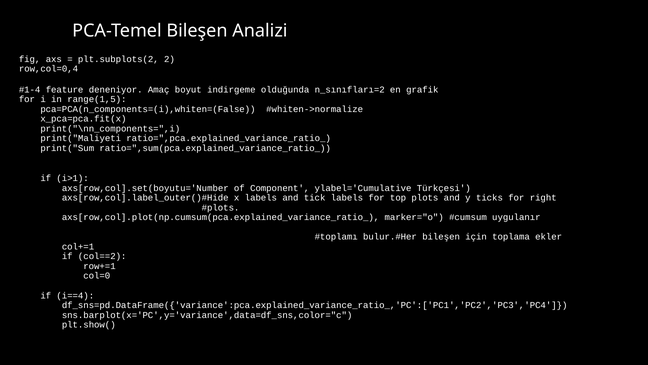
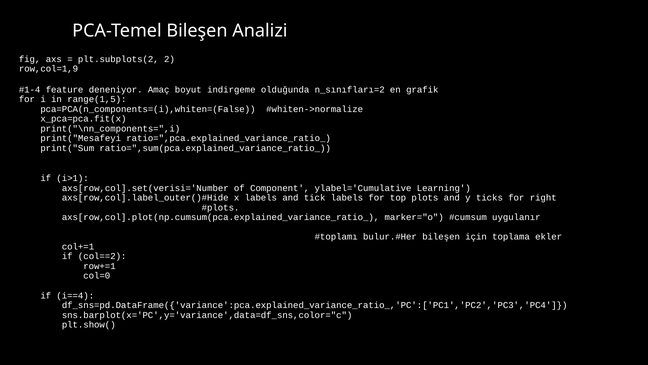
row,col=0,4: row,col=0,4 -> row,col=1,9
print("Maliyeti: print("Maliyeti -> print("Mesafeyi
axs[row,col].set(boyutu='Number: axs[row,col].set(boyutu='Number -> axs[row,col].set(verisi='Number
Türkçesi: Türkçesi -> Learning
